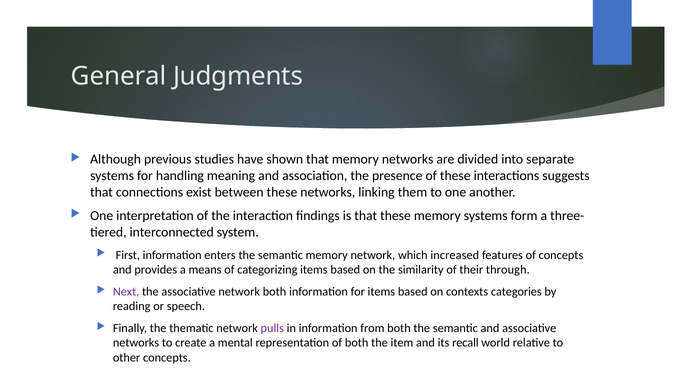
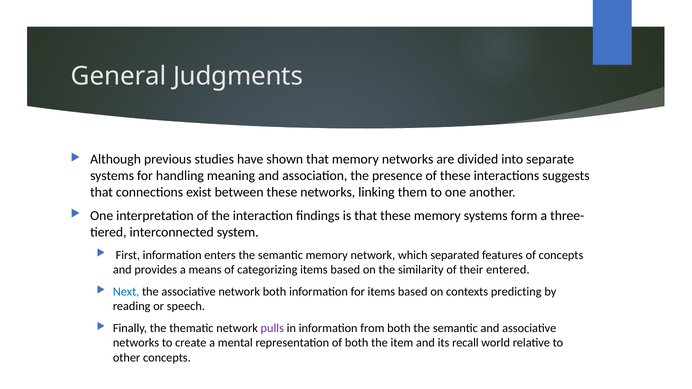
increased: increased -> separated
through: through -> entered
Next colour: purple -> blue
categories: categories -> predicting
